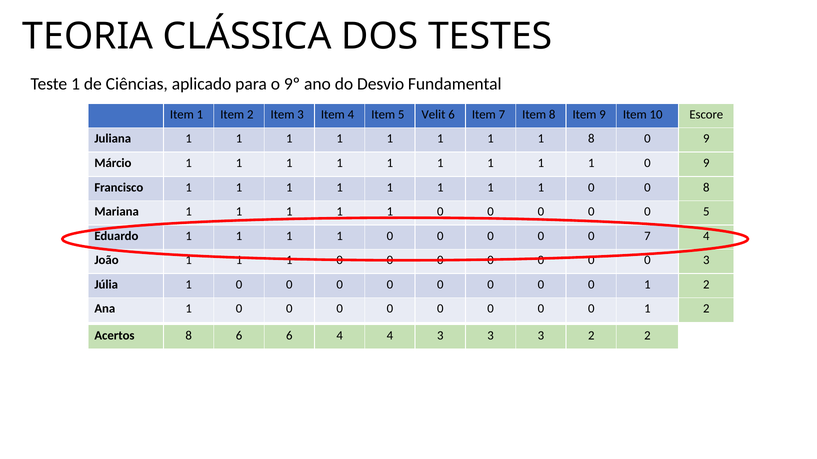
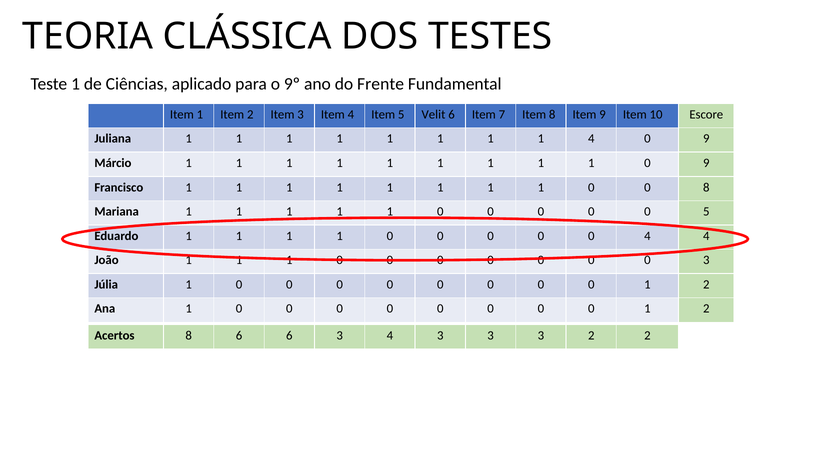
Desvio: Desvio -> Frente
1 8: 8 -> 4
0 7: 7 -> 4
6 4: 4 -> 3
